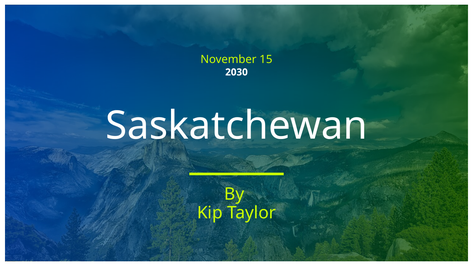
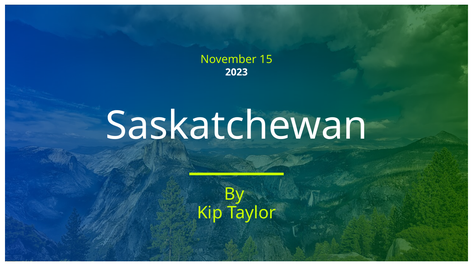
2030: 2030 -> 2023
